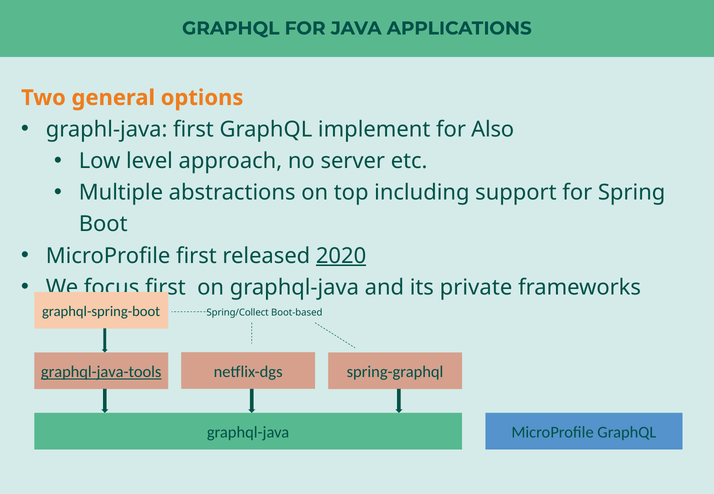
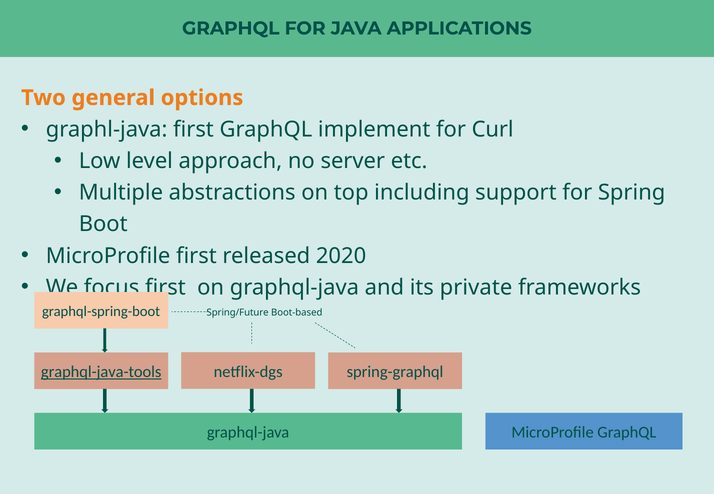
Also: Also -> Curl
2020 underline: present -> none
Spring/Collect: Spring/Collect -> Spring/Future
